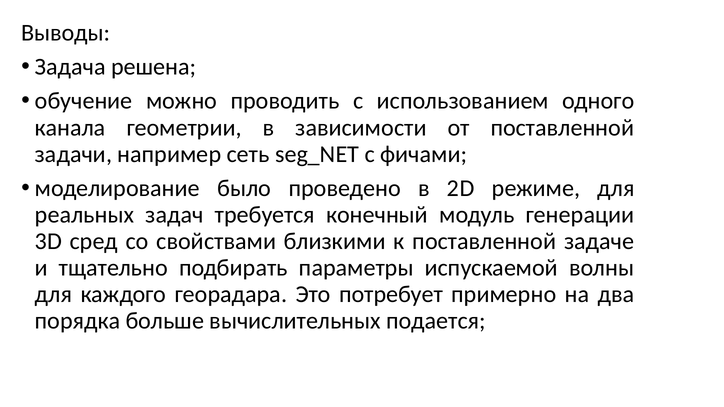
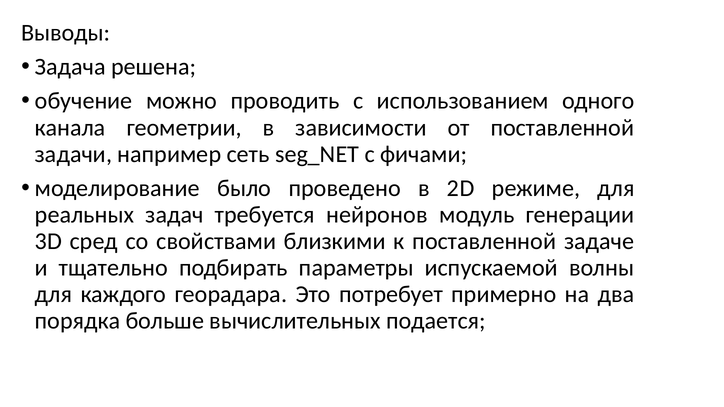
конечный: конечный -> нейронов
